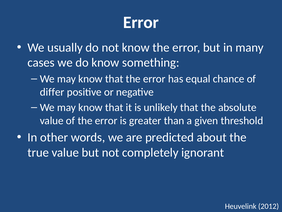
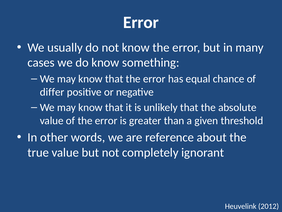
predicted: predicted -> reference
